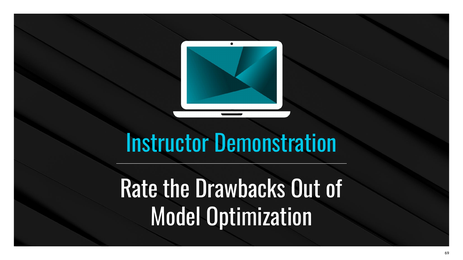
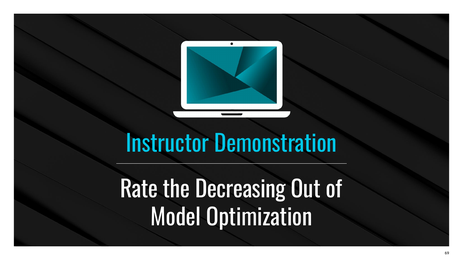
Drawbacks: Drawbacks -> Decreasing
